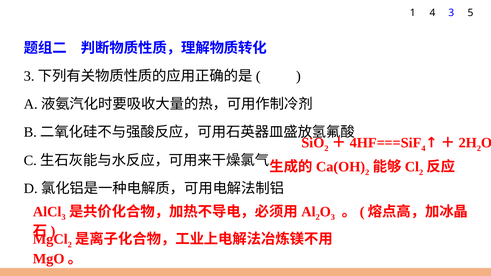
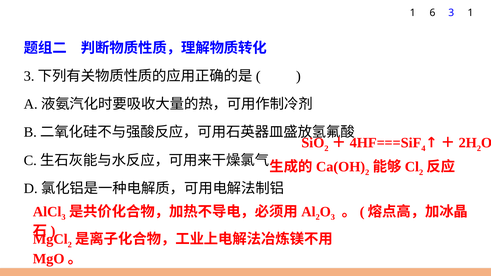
1 4: 4 -> 6
3 5: 5 -> 1
